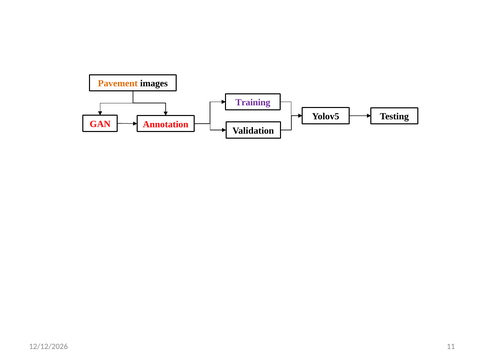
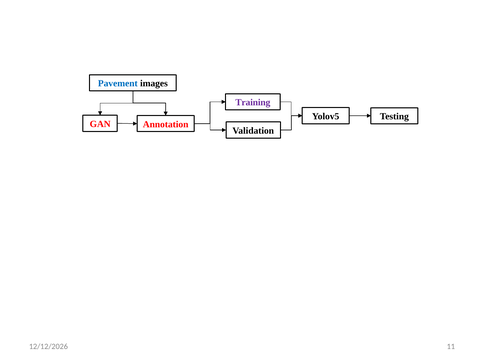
Pavement colour: orange -> blue
